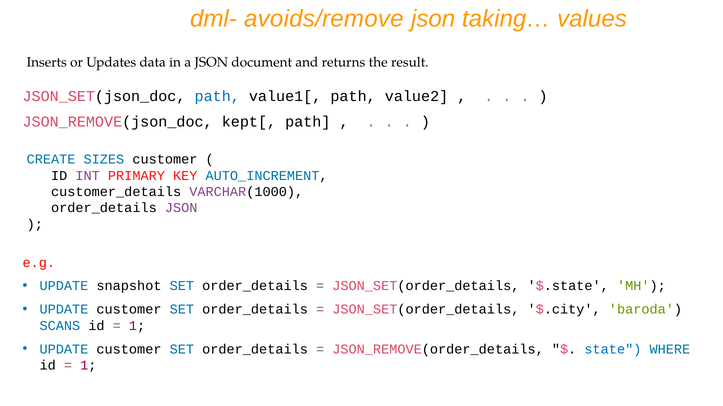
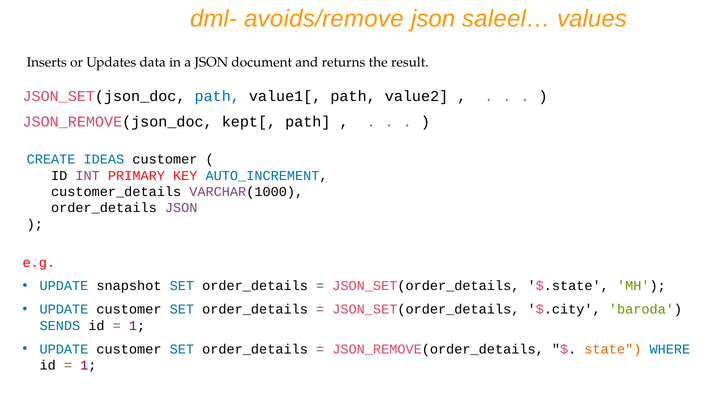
taking…: taking… -> saleel…
SIZES: SIZES -> IDEAS
SCANS: SCANS -> SENDS
state colour: blue -> orange
